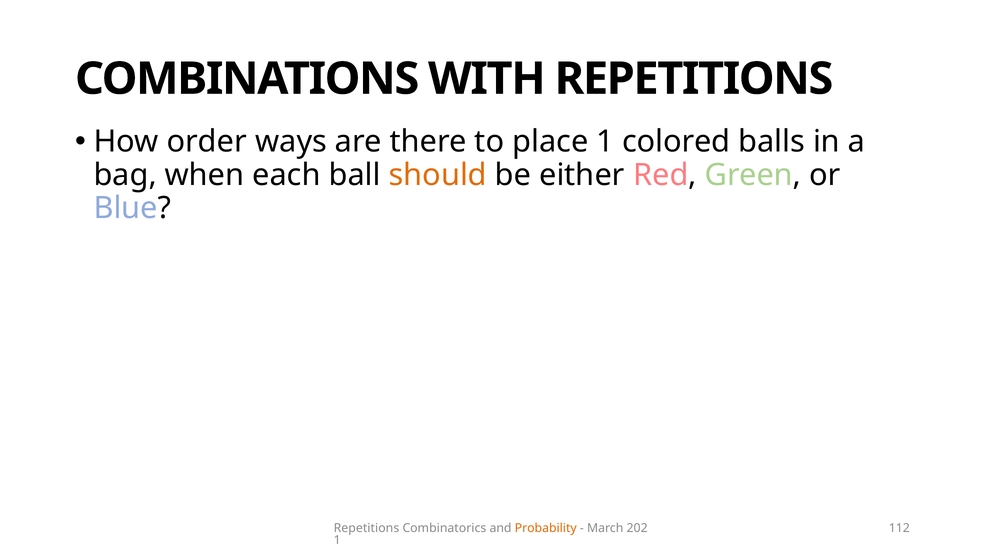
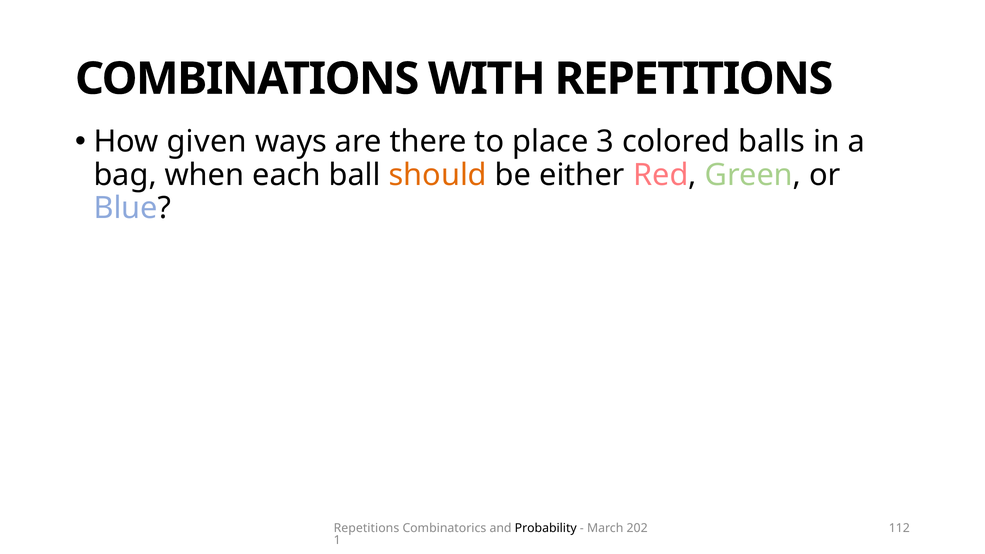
How order: order -> given
place 1: 1 -> 3
Probability colour: orange -> black
